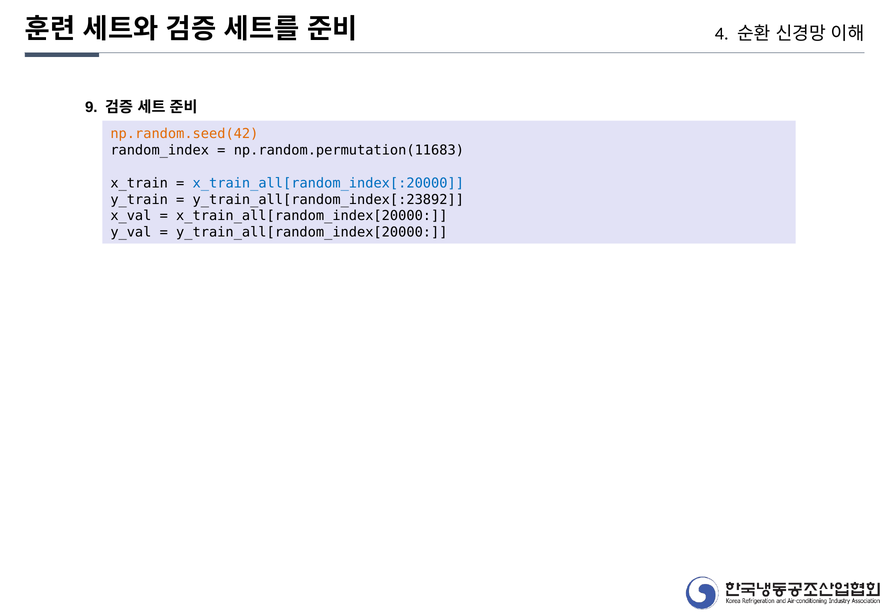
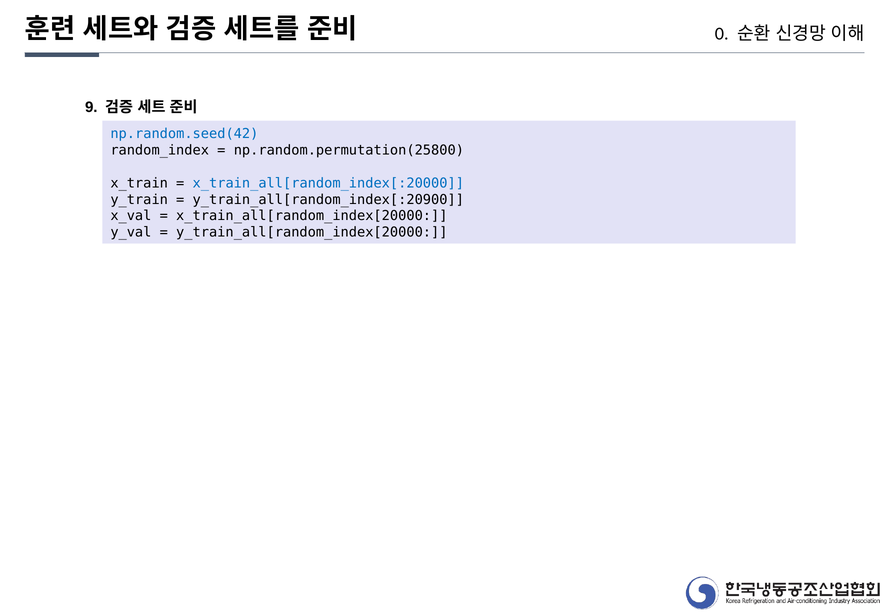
4: 4 -> 0
np.random.seed(42 colour: orange -> blue
np.random.permutation(11683: np.random.permutation(11683 -> np.random.permutation(25800
y_train_all[random_index[:23892: y_train_all[random_index[:23892 -> y_train_all[random_index[:20900
